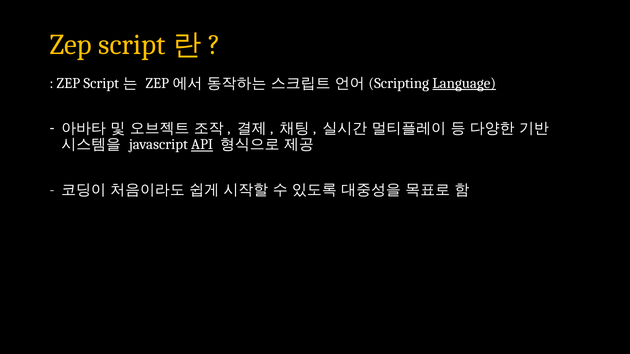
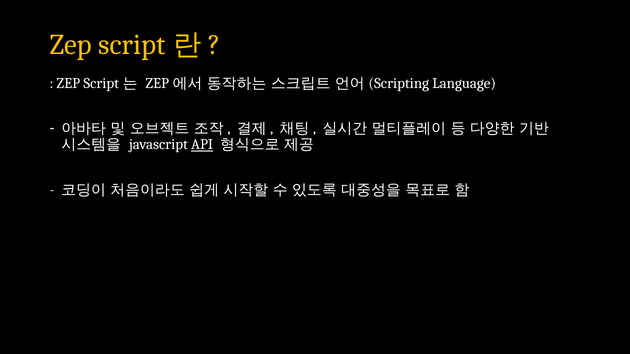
Language underline: present -> none
